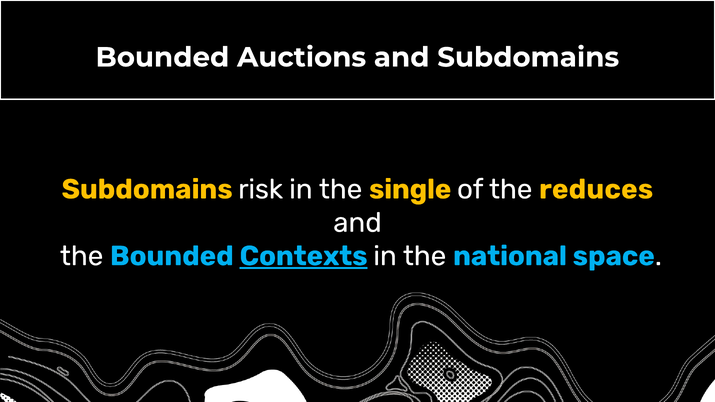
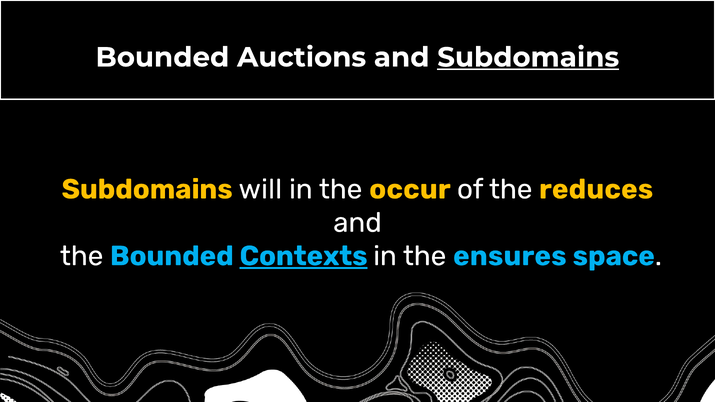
Subdomains at (528, 57) underline: none -> present
risk: risk -> will
single: single -> occur
national: national -> ensures
